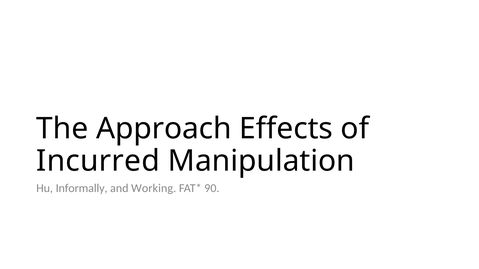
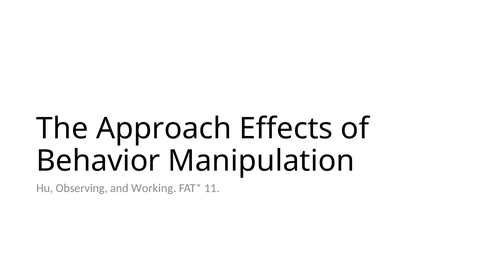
Incurred: Incurred -> Behavior
Informally: Informally -> Observing
90: 90 -> 11
